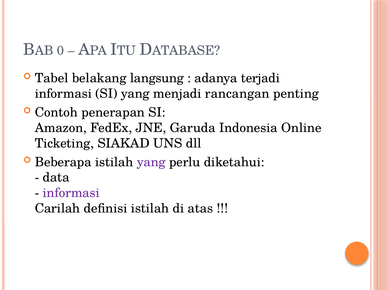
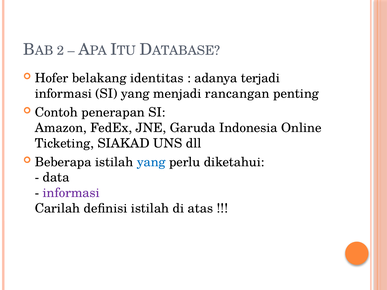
0: 0 -> 2
Tabel: Tabel -> Hofer
langsung: langsung -> identitas
yang at (151, 162) colour: purple -> blue
